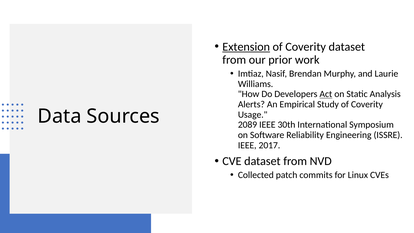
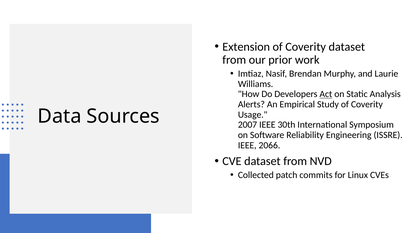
Extension underline: present -> none
2089: 2089 -> 2007
2017: 2017 -> 2066
